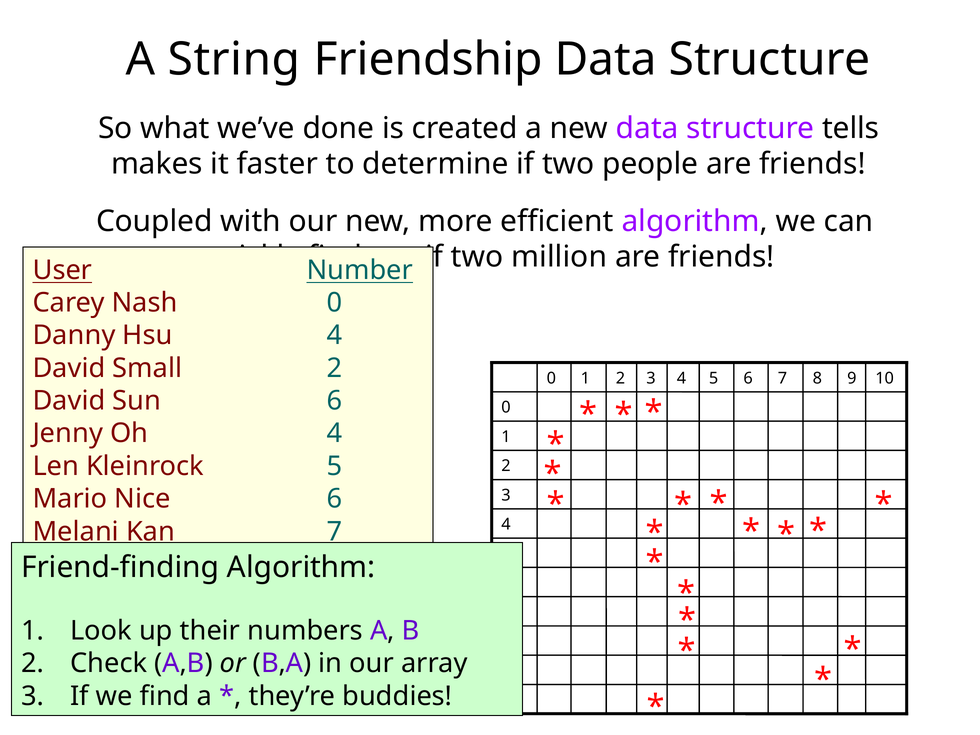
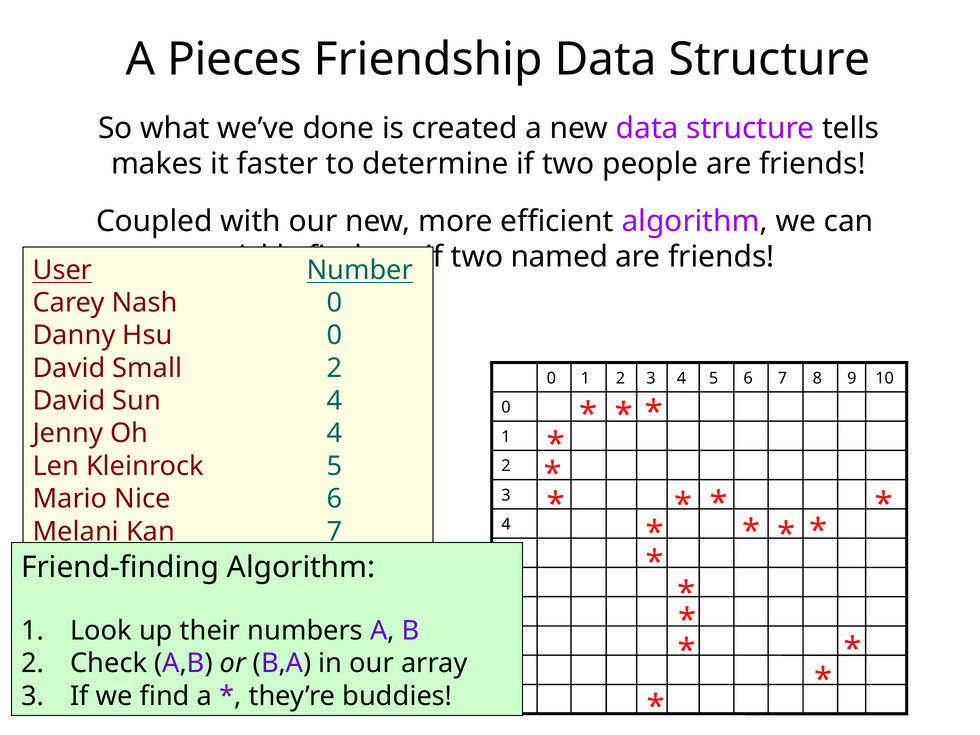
String: String -> Pieces
million: million -> named
Hsu 4: 4 -> 0
Sun 6: 6 -> 4
